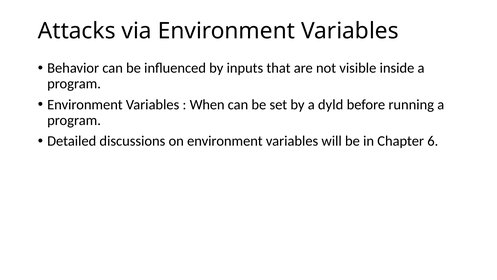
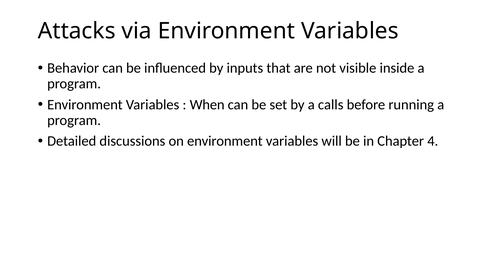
dyld: dyld -> calls
6: 6 -> 4
